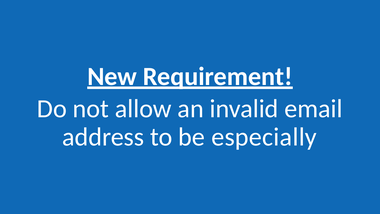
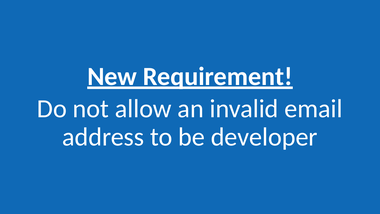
especially: especially -> developer
